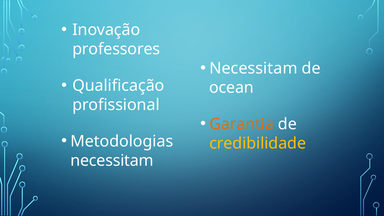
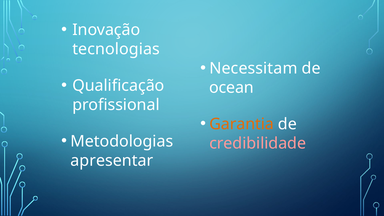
professores: professores -> tecnologias
credibilidade colour: yellow -> pink
necessitam at (112, 161): necessitam -> apresentar
